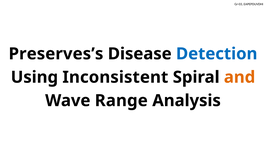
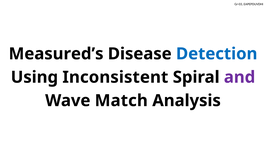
Preserves’s: Preserves’s -> Measured’s
and colour: orange -> purple
Range: Range -> Match
